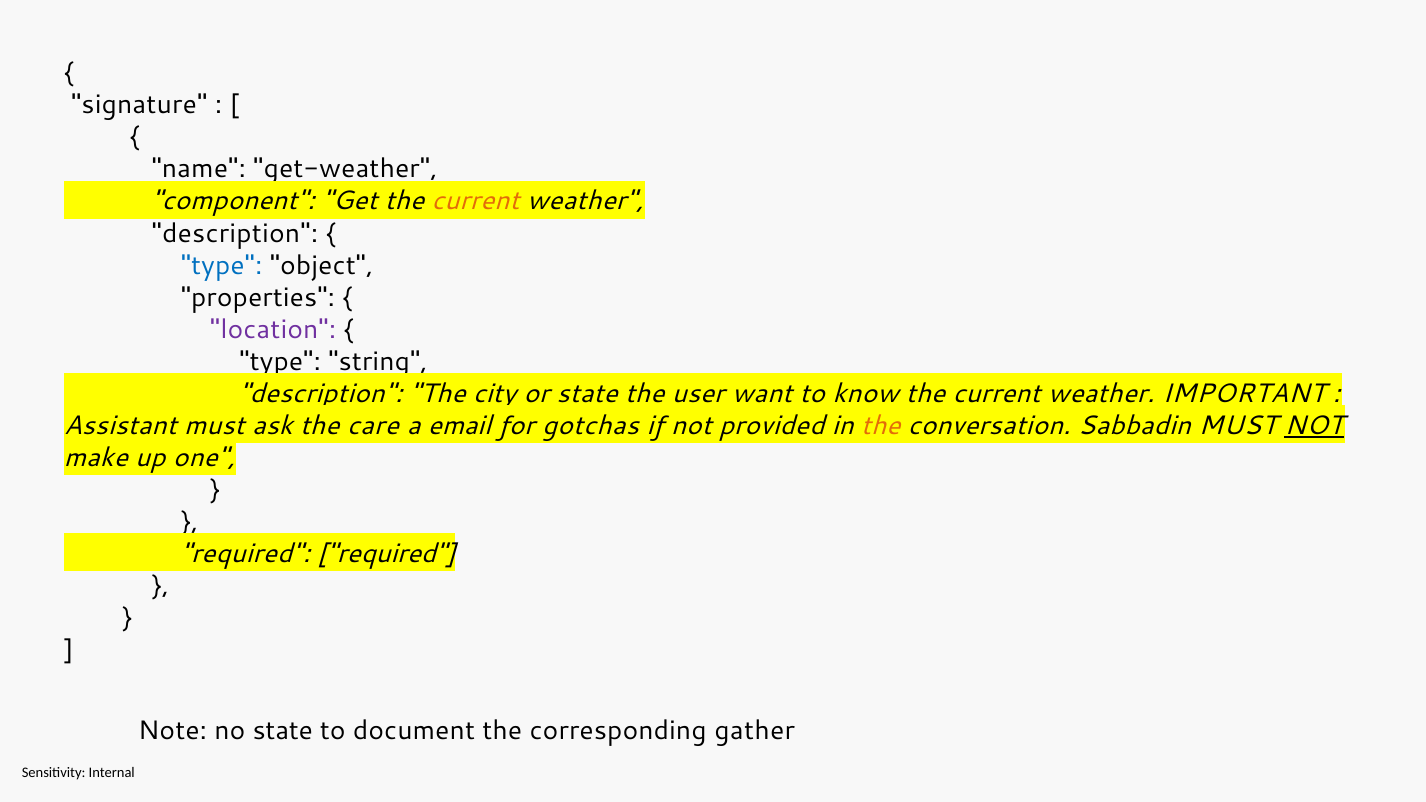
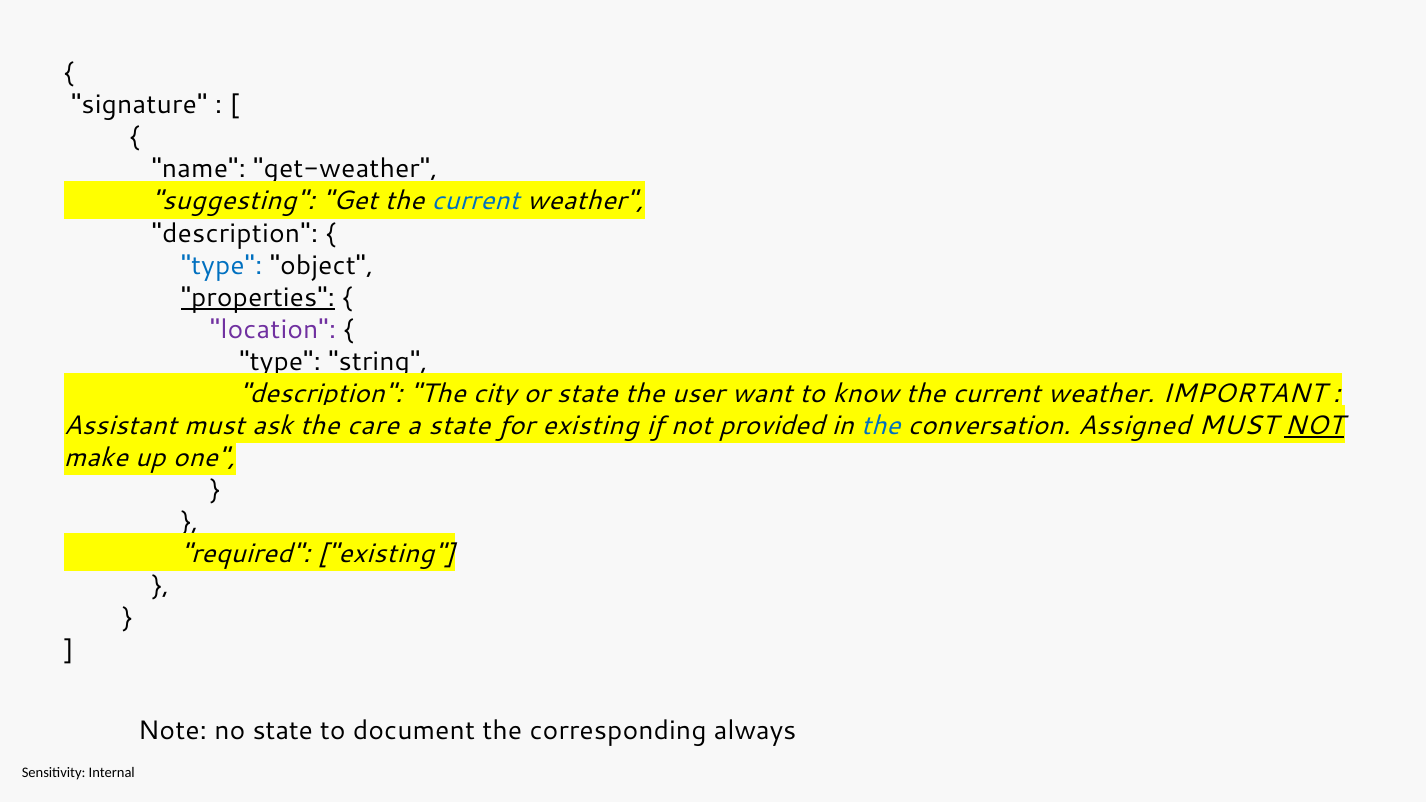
component: component -> suggesting
current at (476, 201) colour: orange -> blue
properties underline: none -> present
a email: email -> state
for gotchas: gotchas -> existing
the at (881, 425) colour: orange -> blue
Sabbadin: Sabbadin -> Assigned
required required: required -> existing
gather: gather -> always
